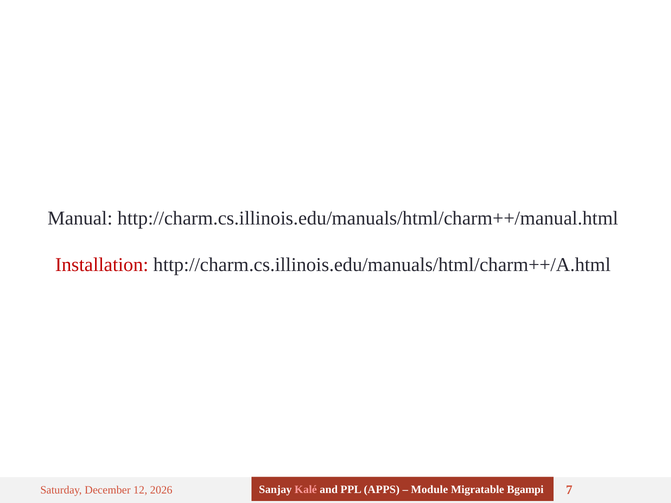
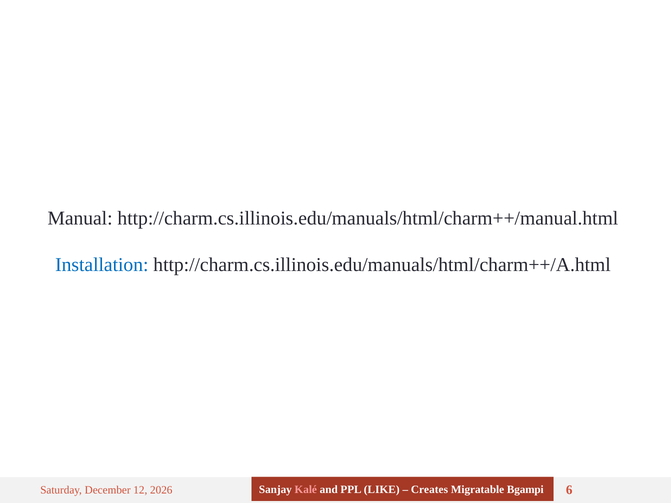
Installation colour: red -> blue
APPS: APPS -> LIKE
Module: Module -> Creates
7: 7 -> 6
